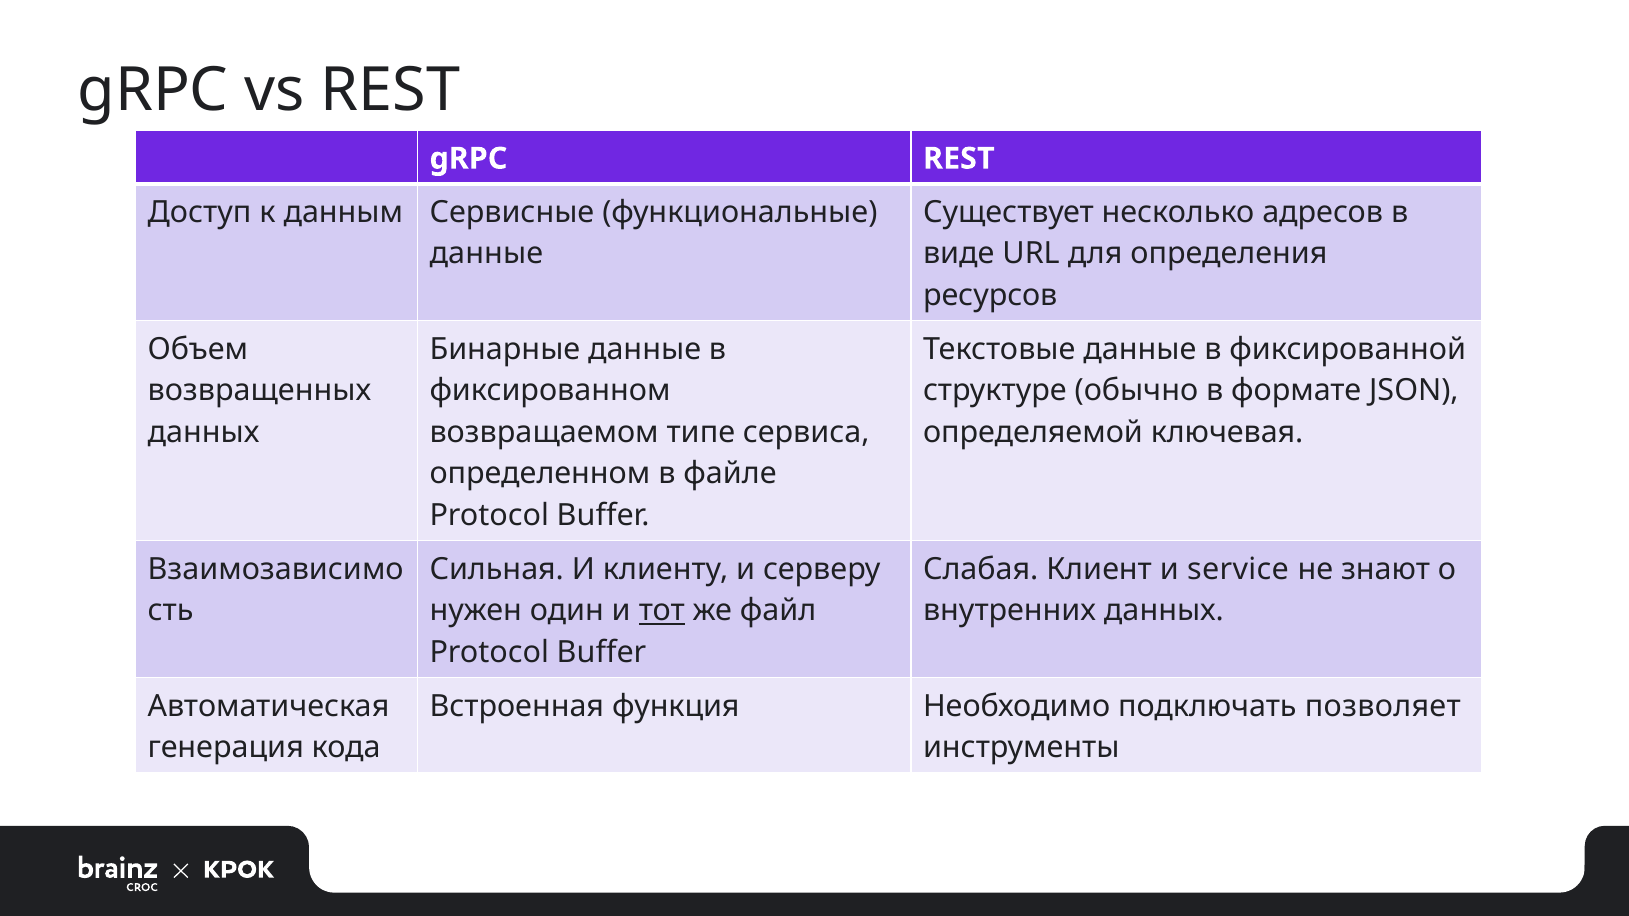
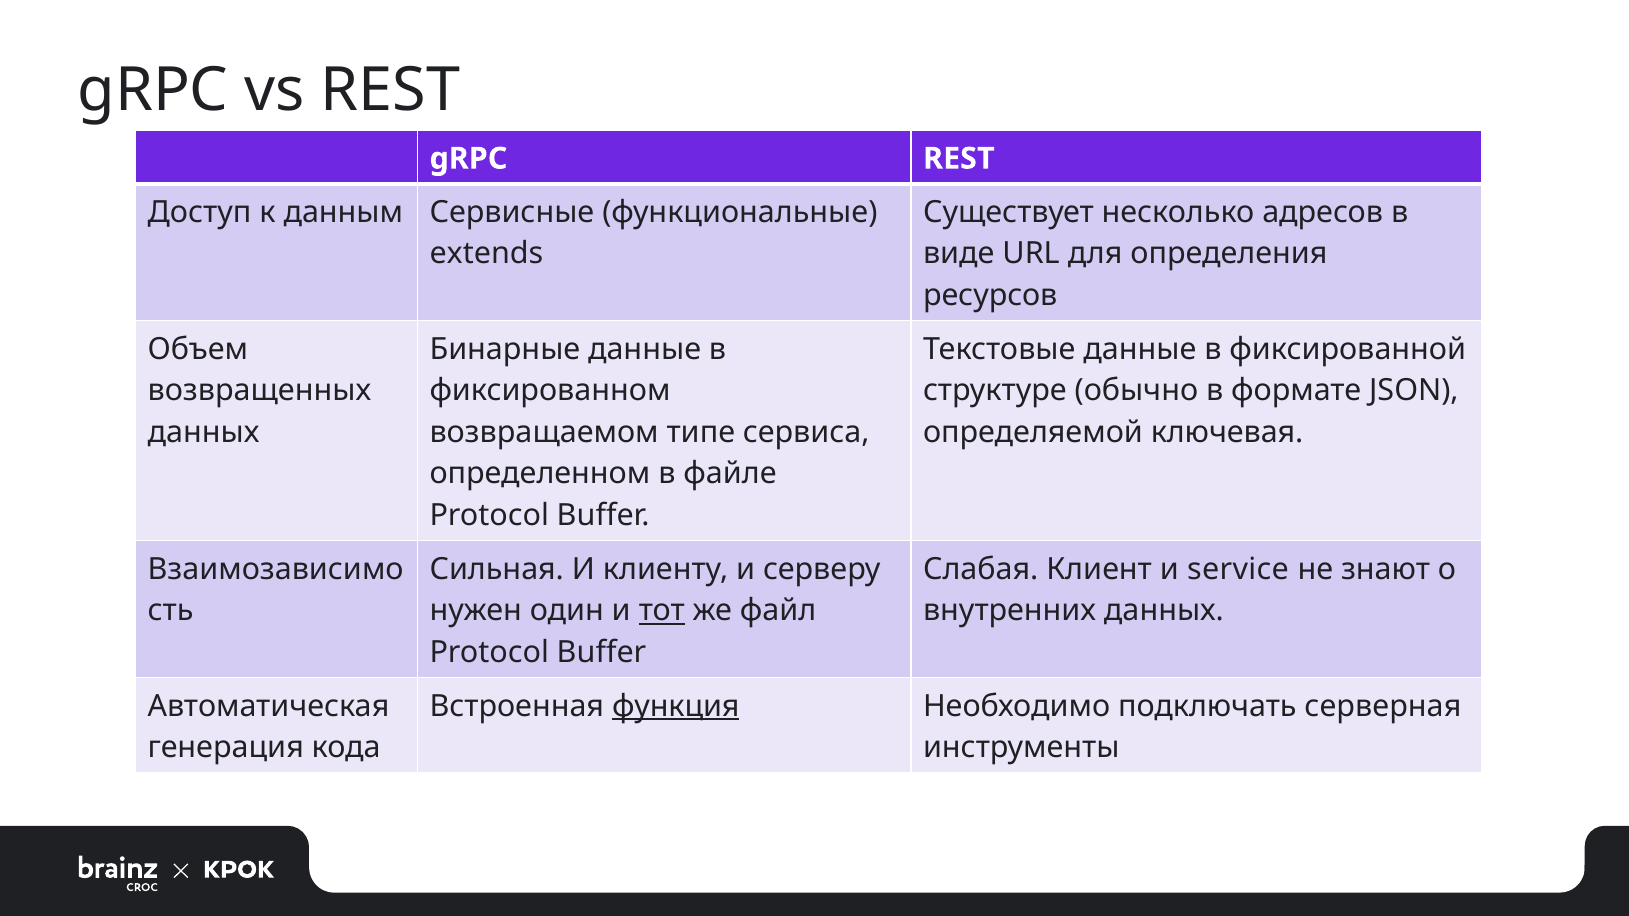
данные at (486, 254): данные -> extends
функция underline: none -> present
позволяет: позволяет -> серверная
